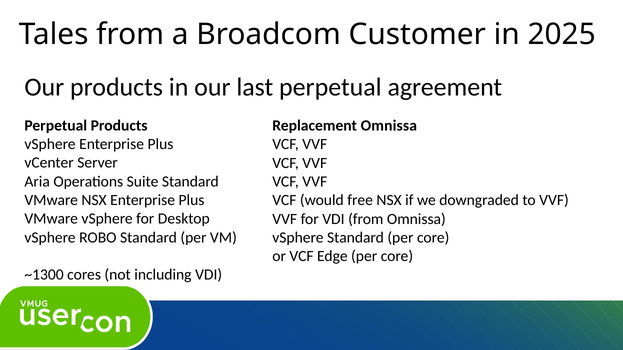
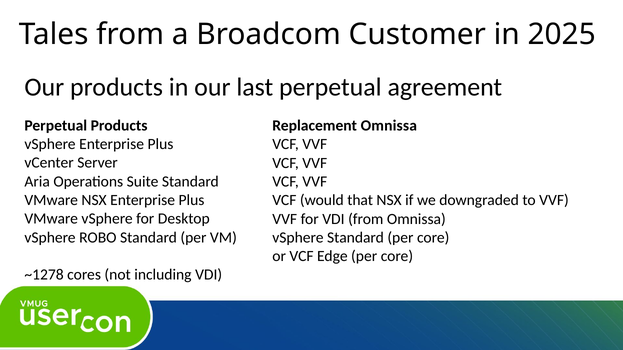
free: free -> that
~1300: ~1300 -> ~1278
